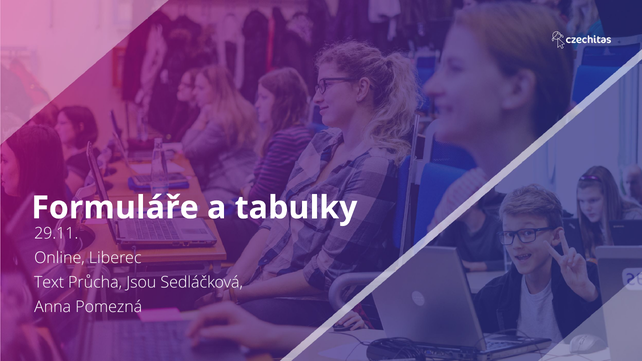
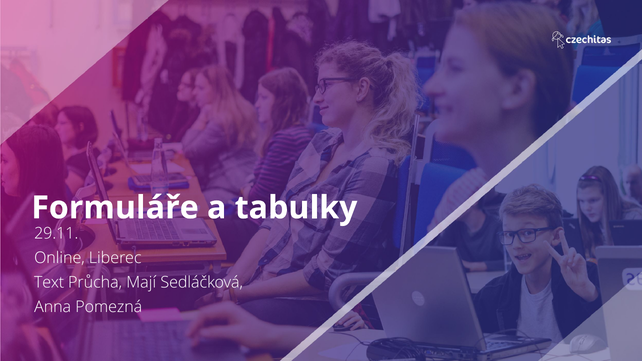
Jsou: Jsou -> Mají
